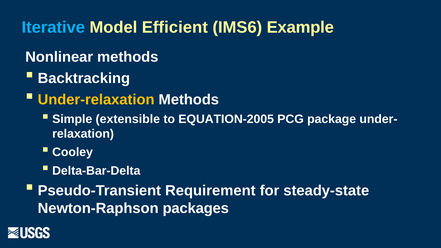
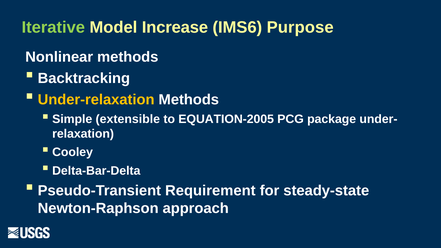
Iterative colour: light blue -> light green
Efficient: Efficient -> Increase
Example: Example -> Purpose
packages: packages -> approach
